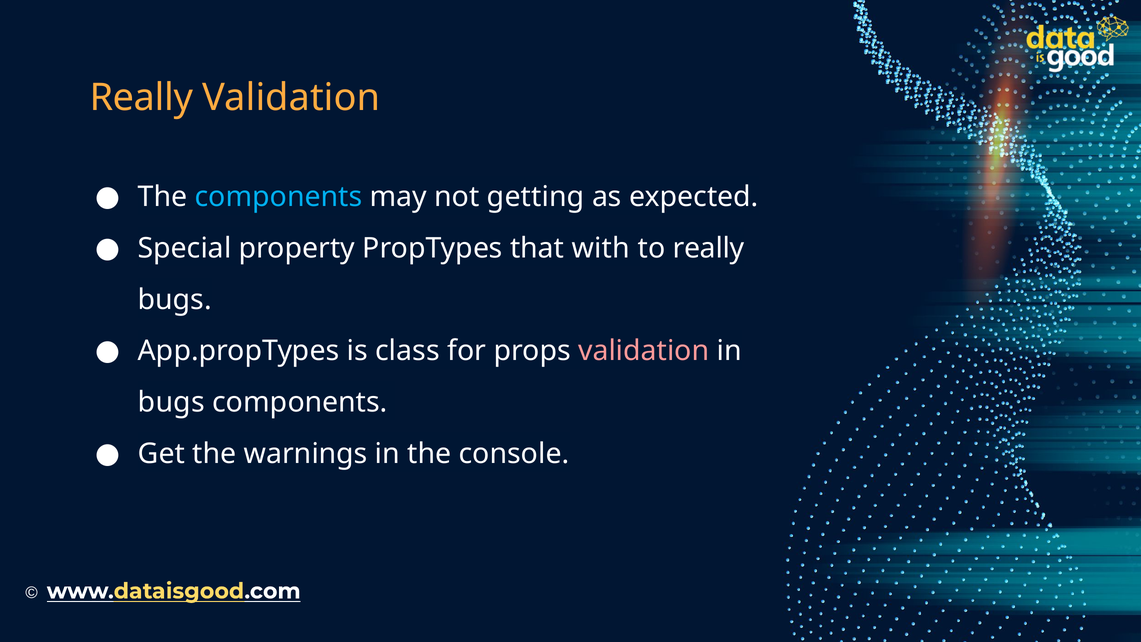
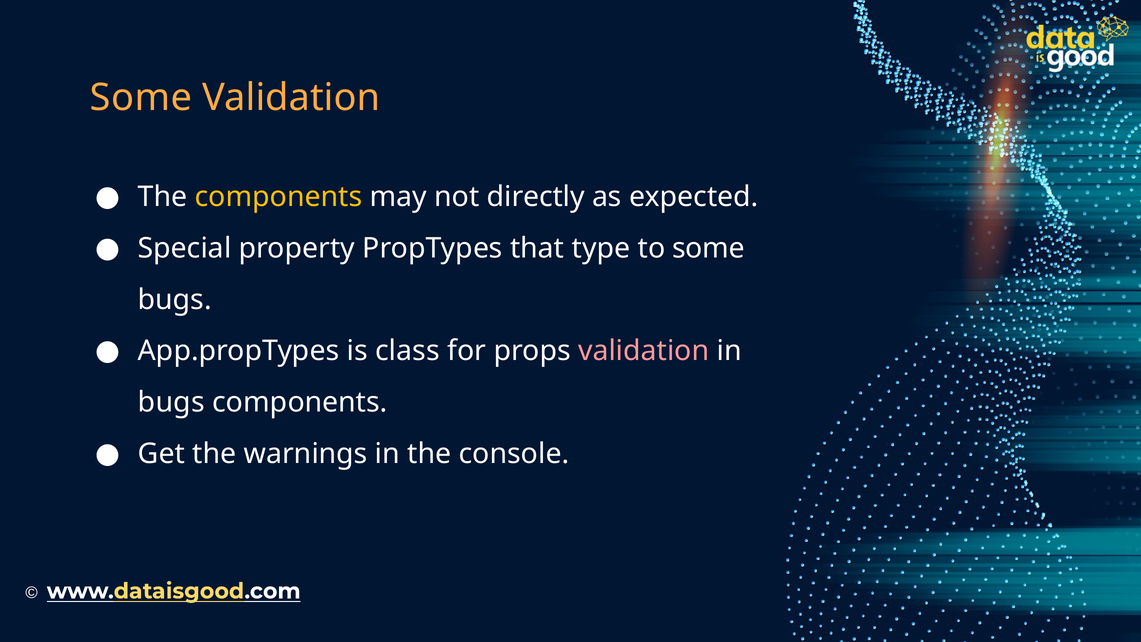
Really at (141, 97): Really -> Some
components at (278, 197) colour: light blue -> yellow
getting: getting -> directly
with: with -> type
to really: really -> some
